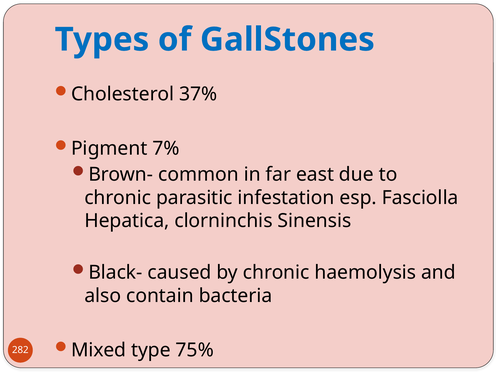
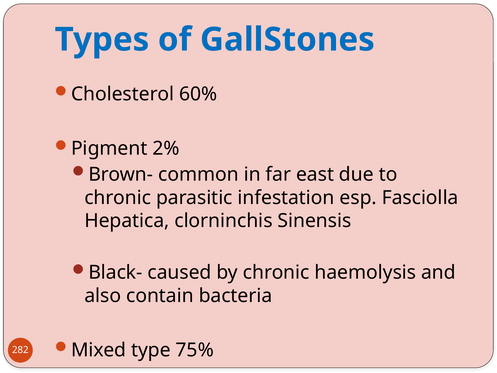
37%: 37% -> 60%
7%: 7% -> 2%
